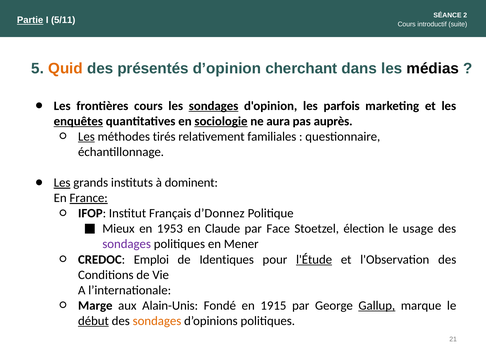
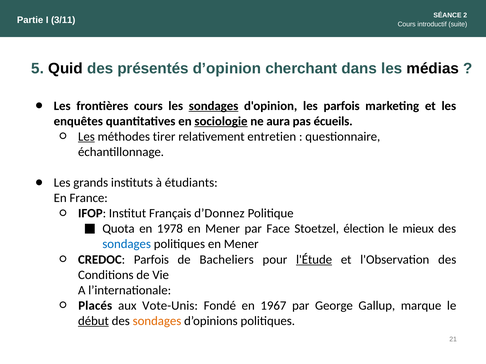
Partie underline: present -> none
5/11: 5/11 -> 3/11
Quid colour: orange -> black
enquêtes underline: present -> none
auprès: auprès -> écueils
tirés: tirés -> tirer
familiales: familiales -> entretien
Les at (62, 183) underline: present -> none
dominent: dominent -> étudiants
France underline: present -> none
Mieux: Mieux -> Quota
1953: 1953 -> 1978
Claude at (223, 229): Claude -> Mener
usage: usage -> mieux
sondages at (127, 244) colour: purple -> blue
CREDOC Emploi: Emploi -> Parfois
Identiques: Identiques -> Bacheliers
Marge: Marge -> Placés
Alain-Unis: Alain-Unis -> Vote-Unis
1915: 1915 -> 1967
Gallup underline: present -> none
